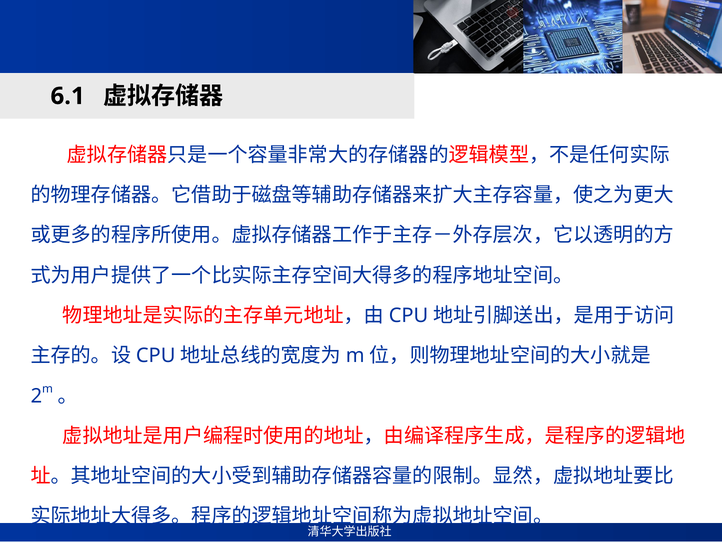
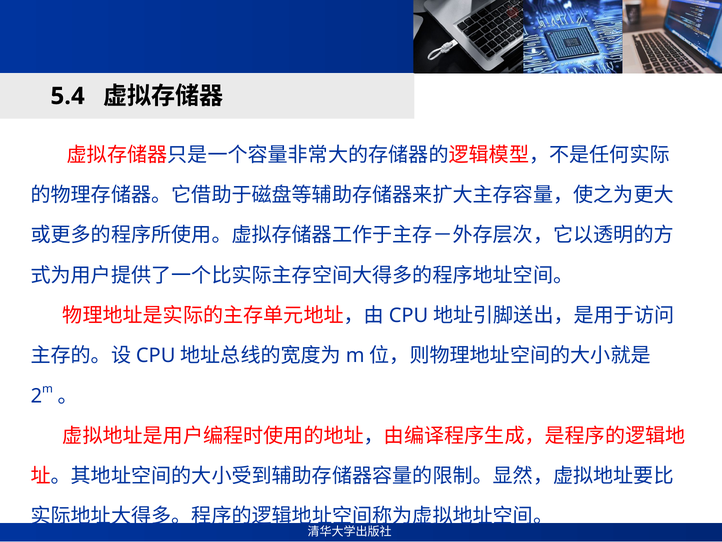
6.1: 6.1 -> 5.4
